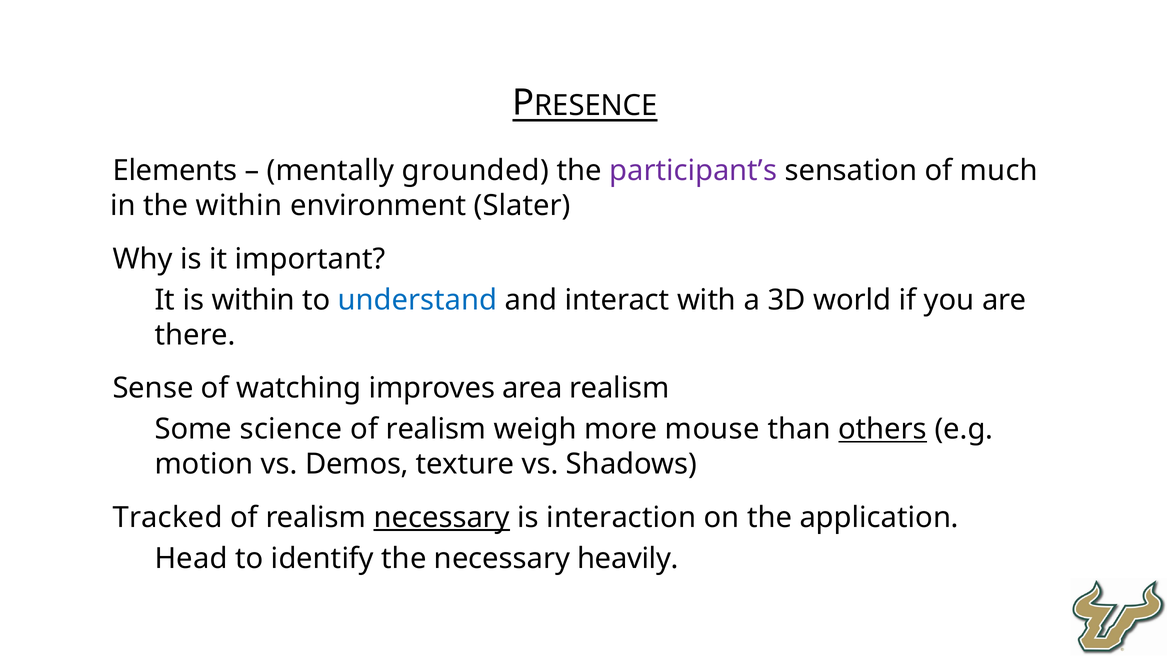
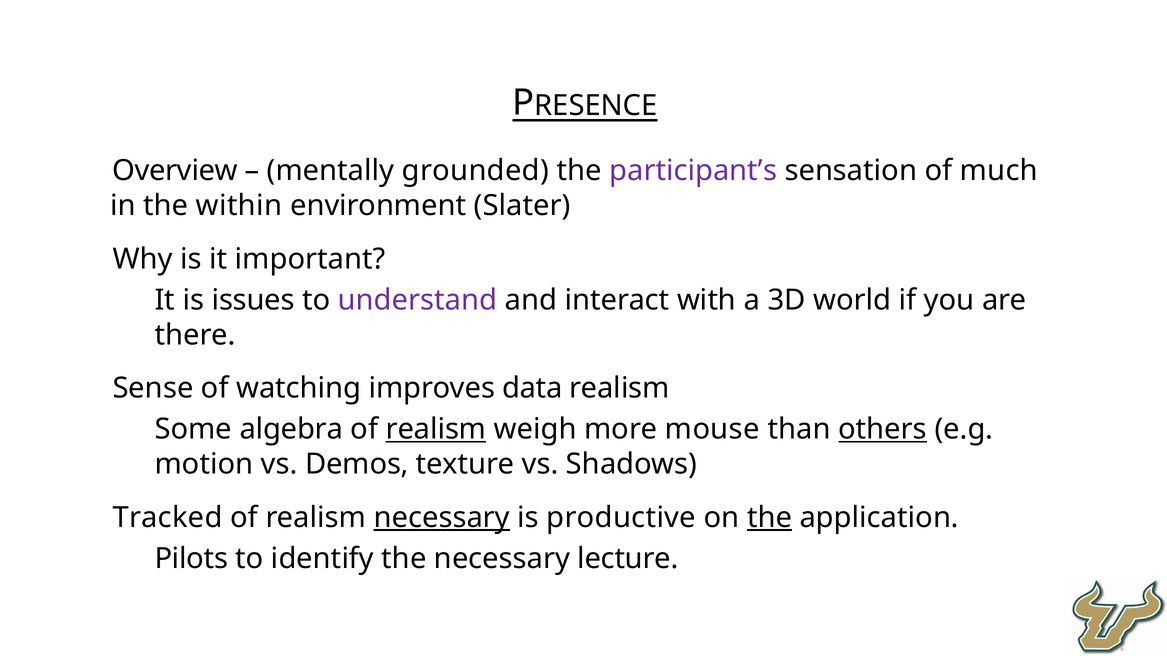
Elements: Elements -> Overview
is within: within -> issues
understand colour: blue -> purple
area: area -> data
science: science -> algebra
realism at (436, 430) underline: none -> present
interaction: interaction -> productive
the at (770, 518) underline: none -> present
Head: Head -> Pilots
heavily: heavily -> lecture
